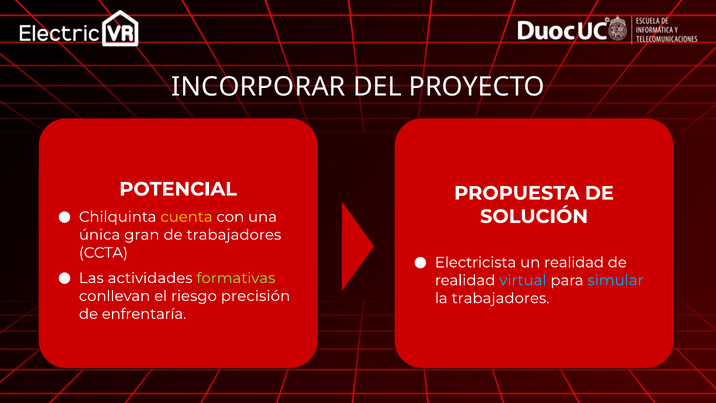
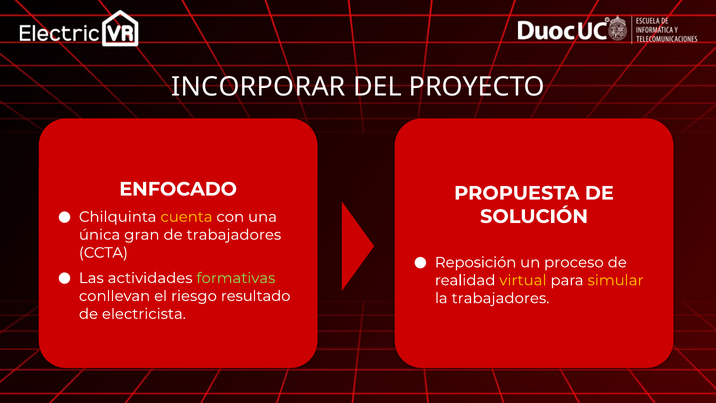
POTENCIAL: POTENCIAL -> ENFOCADO
Electricista: Electricista -> Reposición
un realidad: realidad -> proceso
virtual colour: light blue -> yellow
simular colour: light blue -> yellow
precisión: precisión -> resultado
enfrentaría: enfrentaría -> electricista
